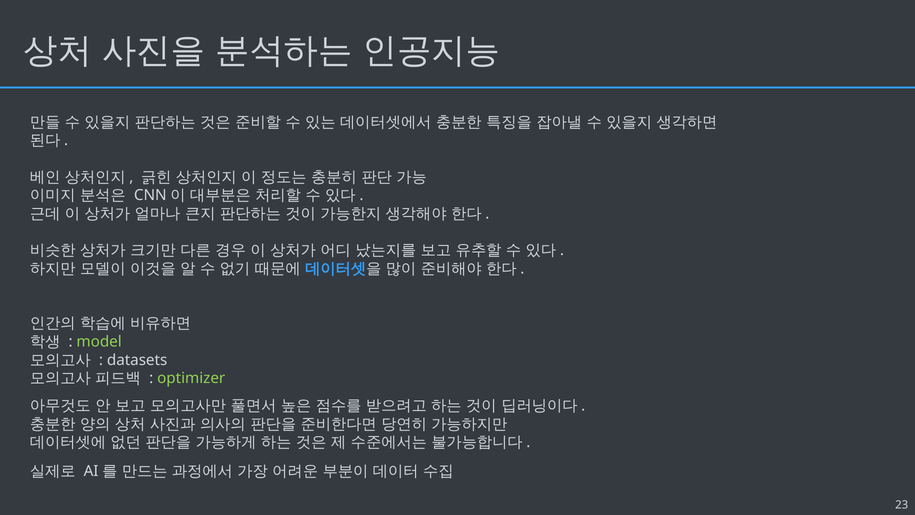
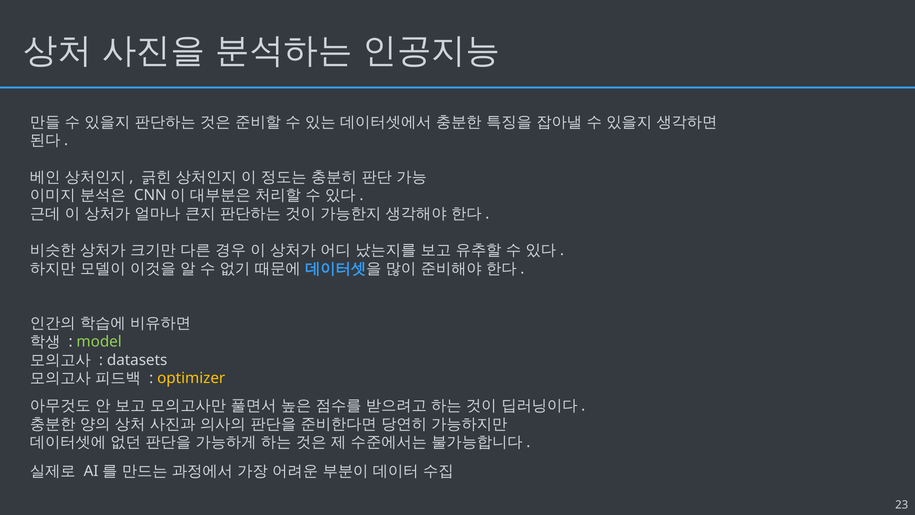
optimizer colour: light green -> yellow
